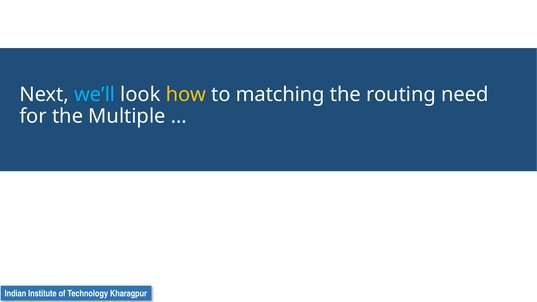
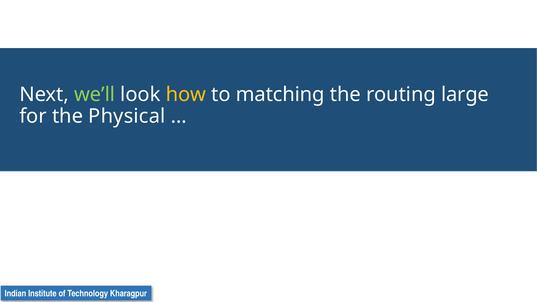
we’ll colour: light blue -> light green
need: need -> large
Multiple: Multiple -> Physical
